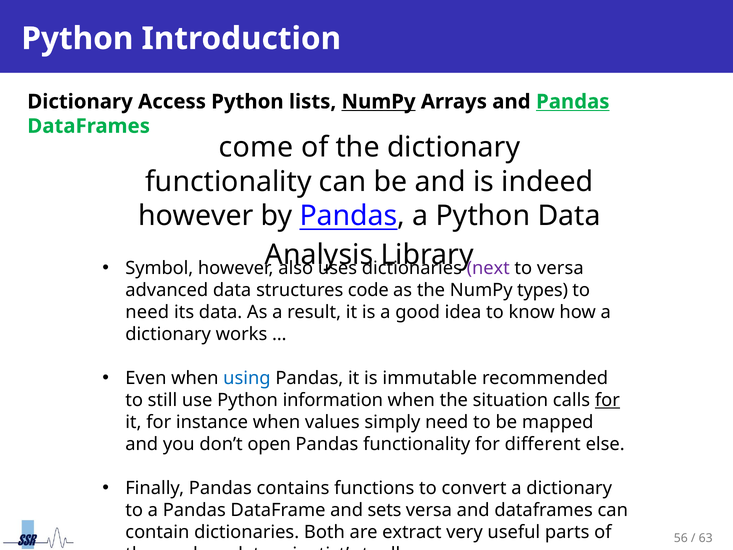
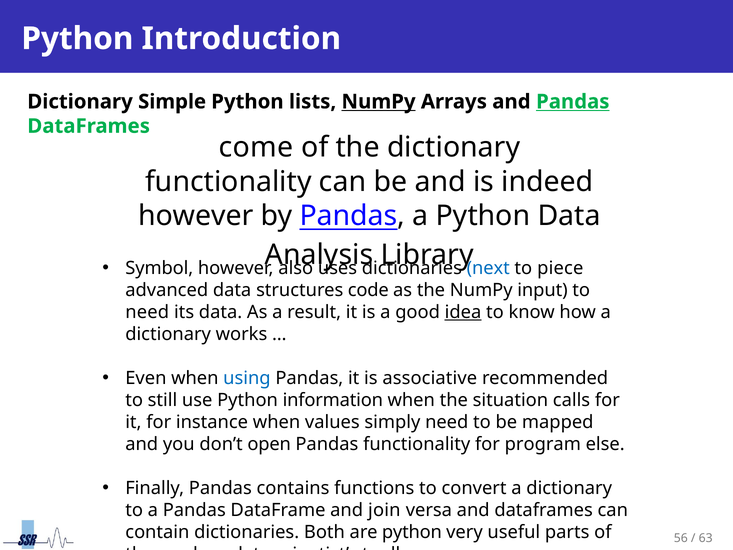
Access: Access -> Simple
next colour: purple -> blue
to versa: versa -> piece
types: types -> input
idea underline: none -> present
immutable: immutable -> associative
for at (607, 400) underline: present -> none
different: different -> program
sets: sets -> join
are extract: extract -> python
